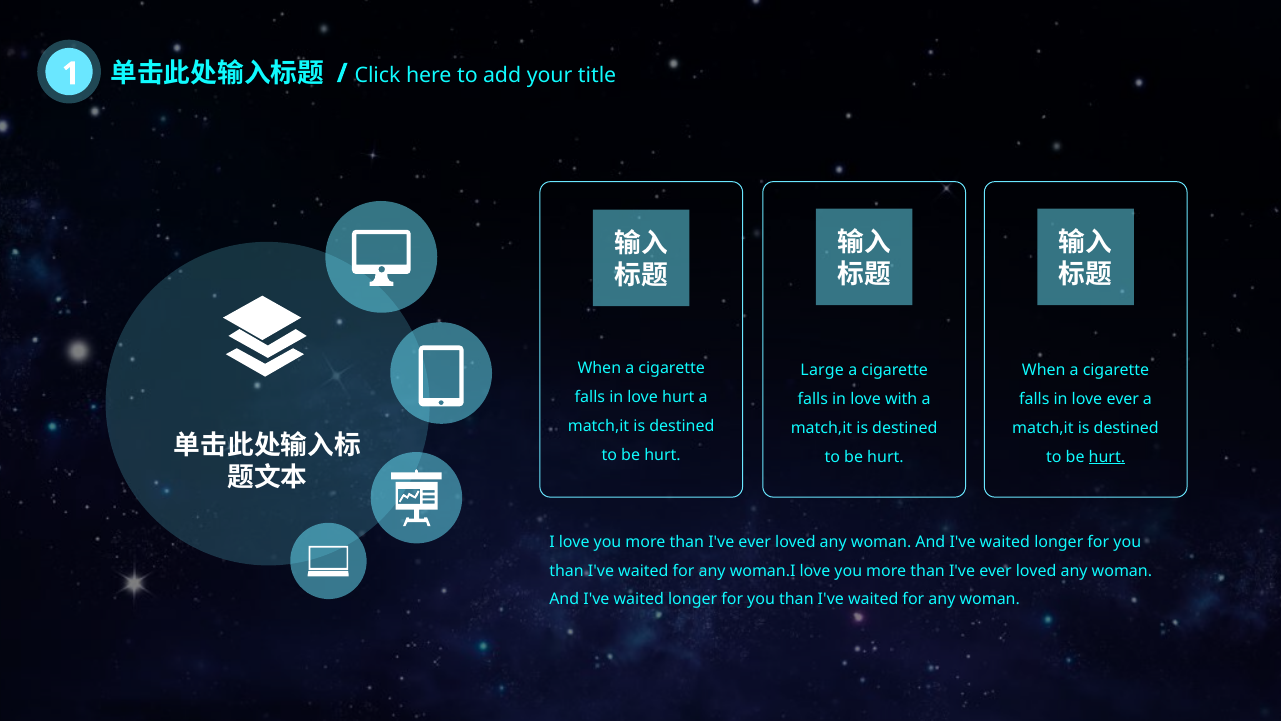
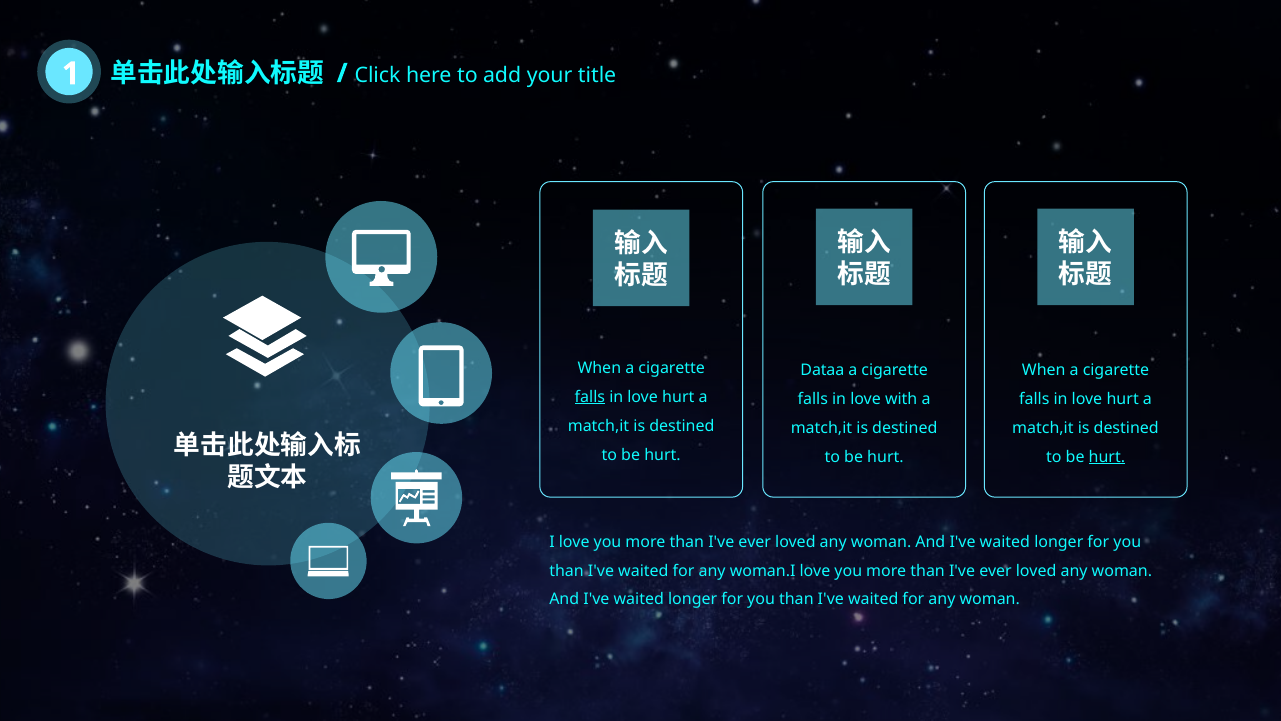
Large: Large -> Dataa
falls at (590, 397) underline: none -> present
ever at (1123, 399): ever -> hurt
